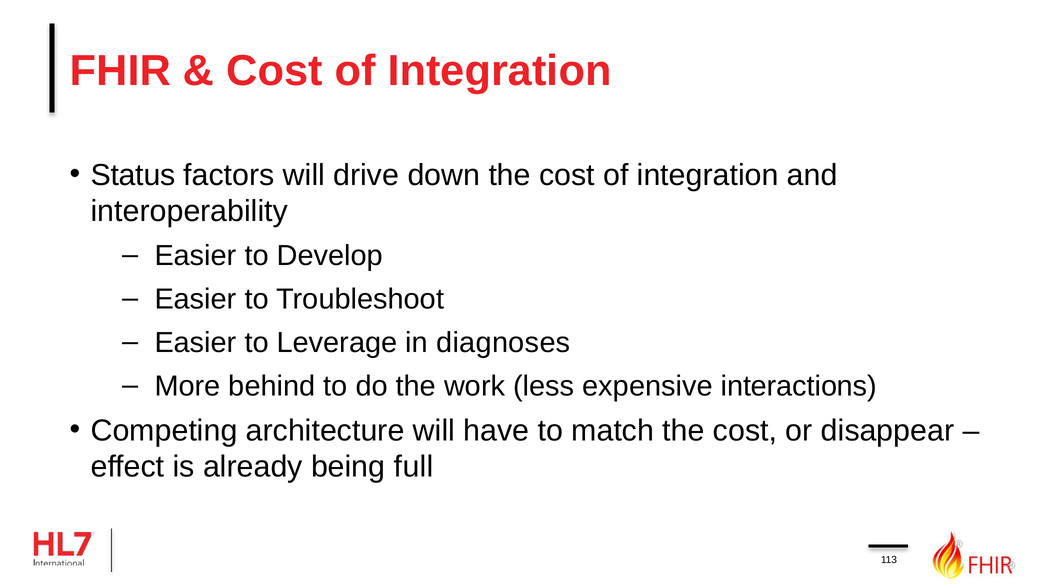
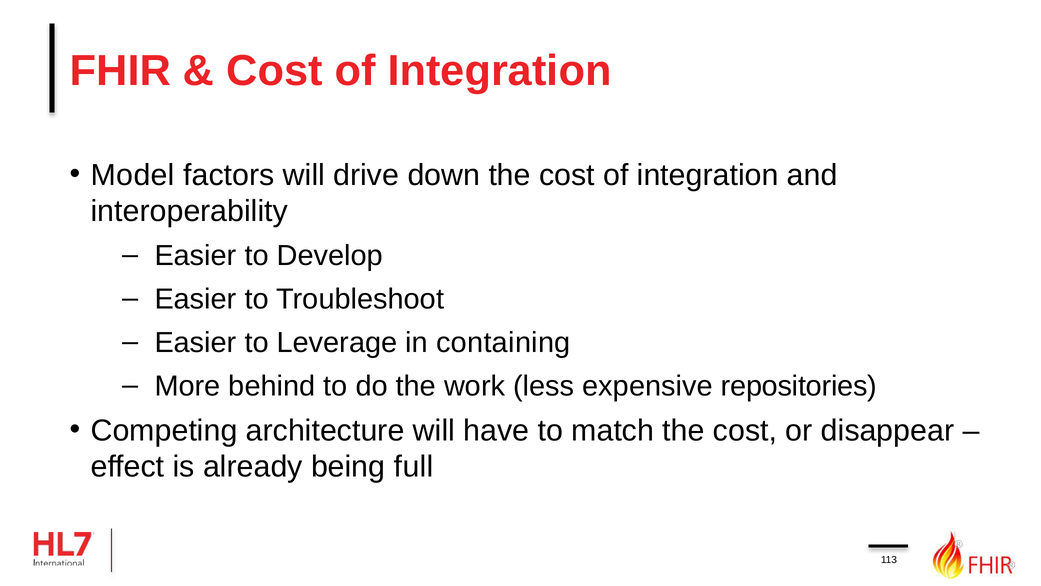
Status: Status -> Model
diagnoses: diagnoses -> containing
interactions: interactions -> repositories
